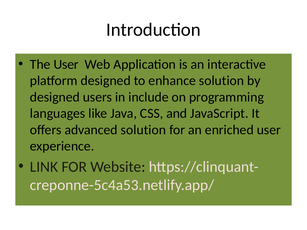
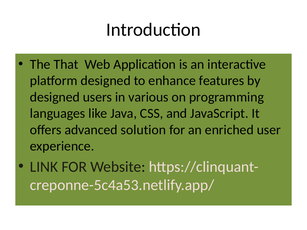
The User: User -> That
enhance solution: solution -> features
include: include -> various
